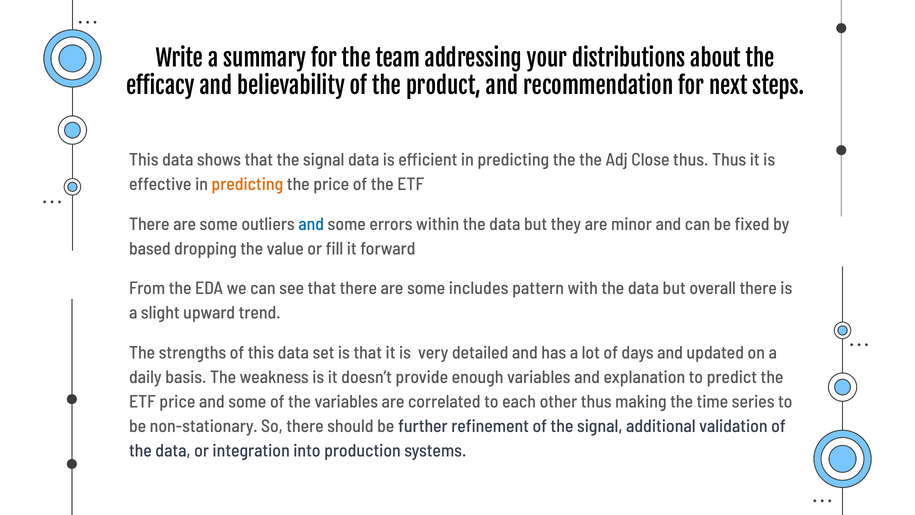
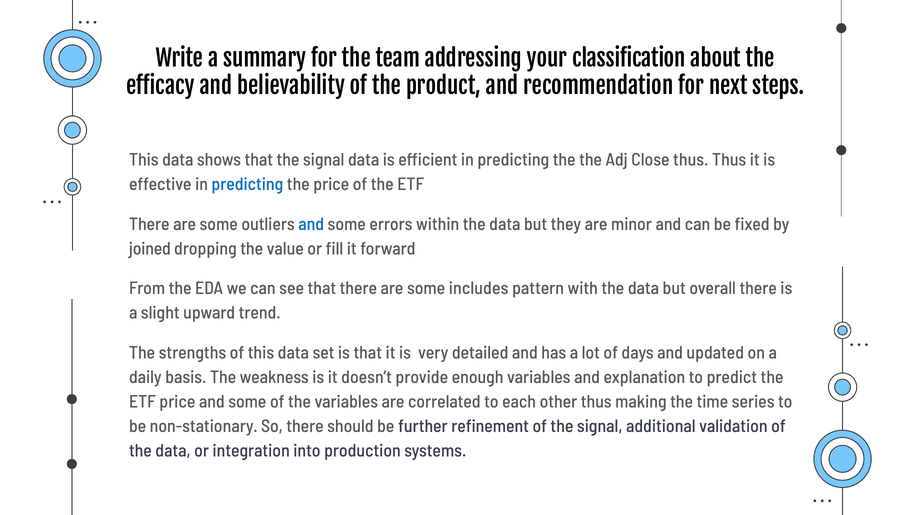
distributions: distributions -> classification
predicting at (247, 184) colour: orange -> blue
based: based -> joined
